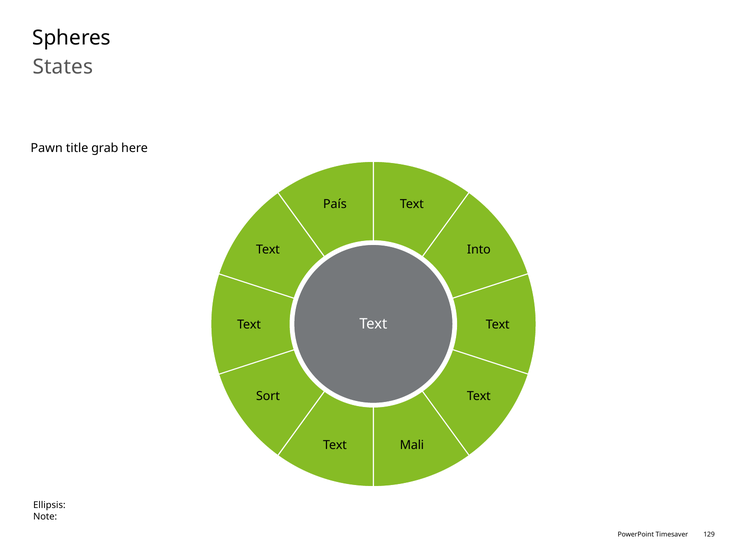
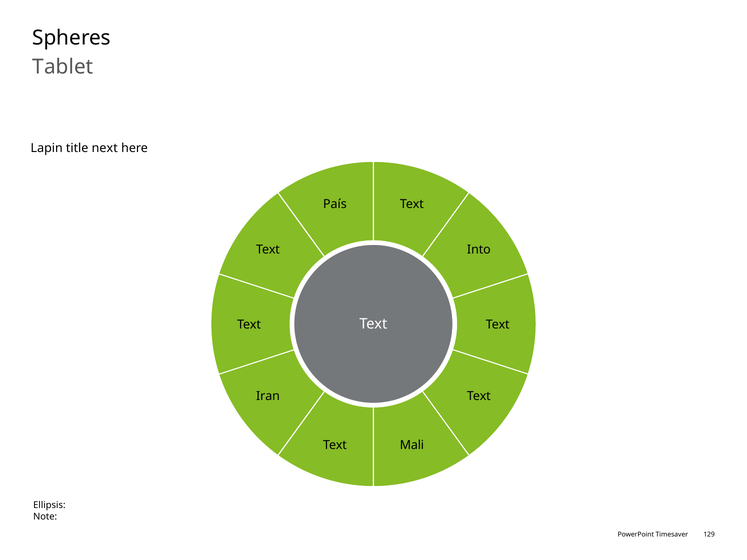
States: States -> Tablet
Pawn: Pawn -> Lapin
grab: grab -> next
Sort: Sort -> Iran
